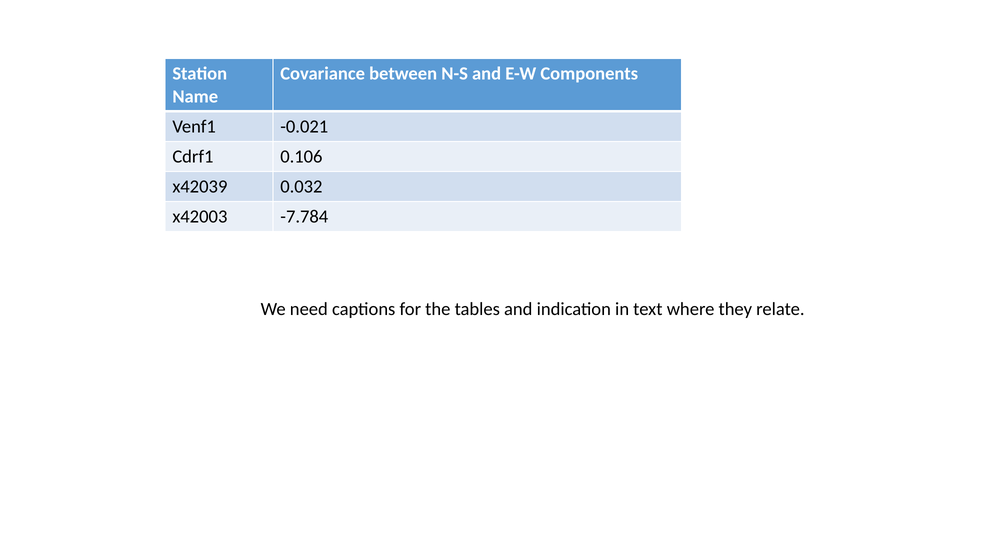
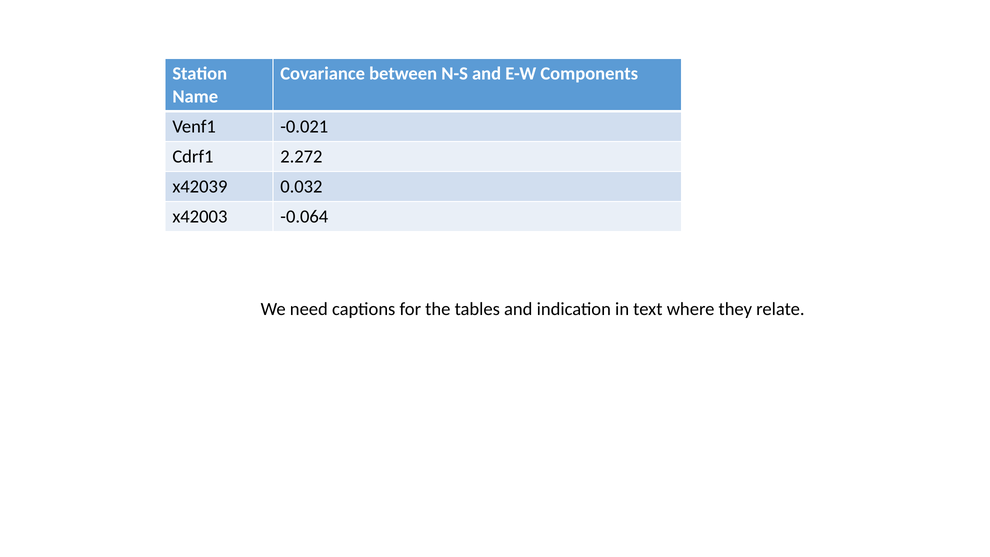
0.106: 0.106 -> 2.272
-7.784: -7.784 -> -0.064
